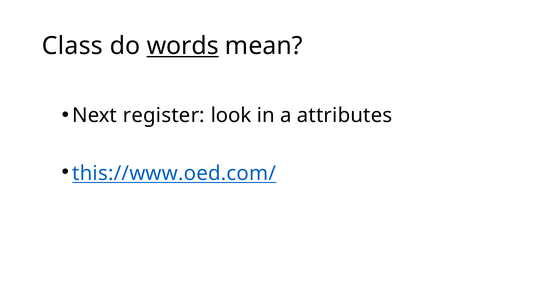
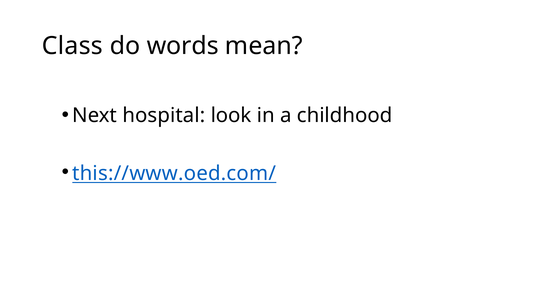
words underline: present -> none
register: register -> hospital
attributes: attributes -> childhood
